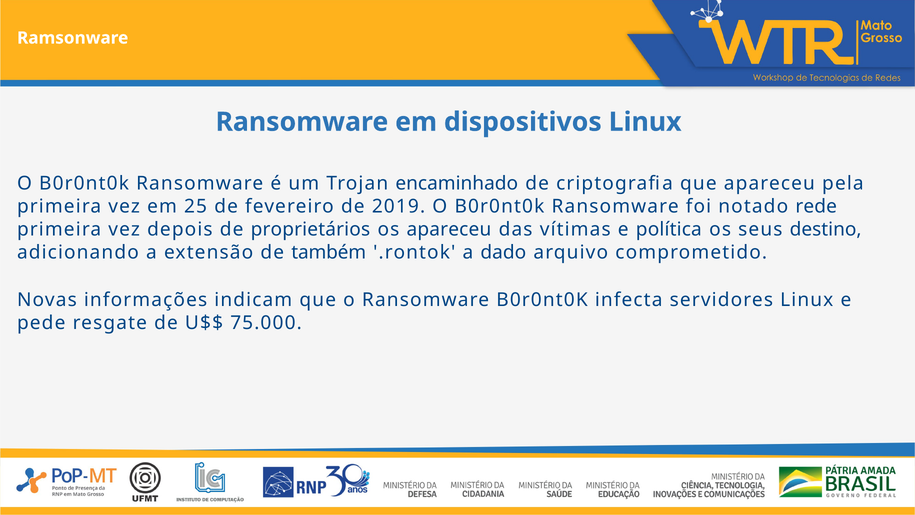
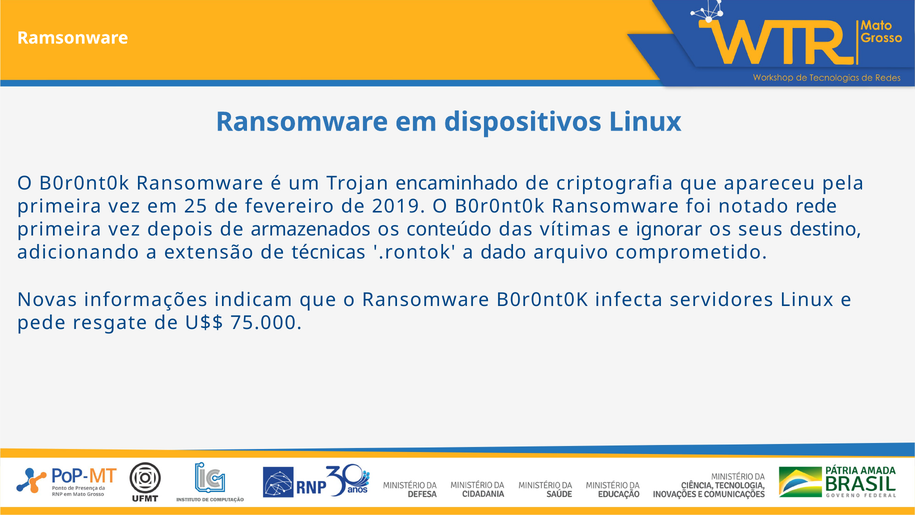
proprietários: proprietários -> armazenados
os apareceu: apareceu -> conteúdo
política: política -> ignorar
também: também -> técnicas
